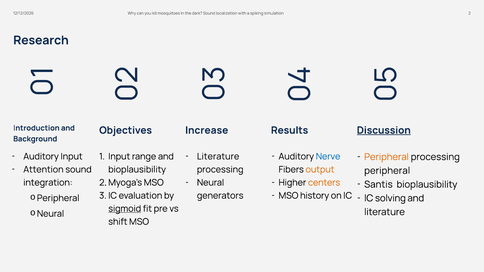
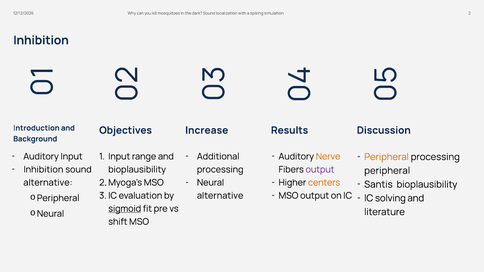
Research at (41, 40): Research -> Inhibition
Discussion underline: present -> none
Literature at (218, 157): Literature -> Additional
Nerve colour: blue -> orange
Attention at (43, 170): Attention -> Inhibition
output at (320, 170) colour: orange -> purple
integration at (48, 183): integration -> alternative
MSO history: history -> output
generators at (220, 196): generators -> alternative
